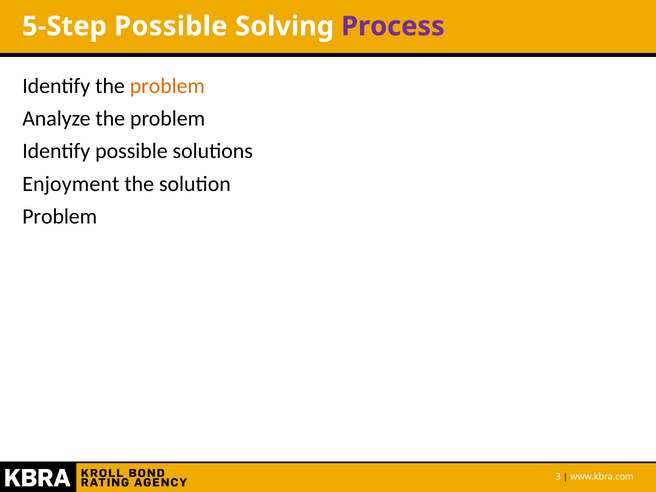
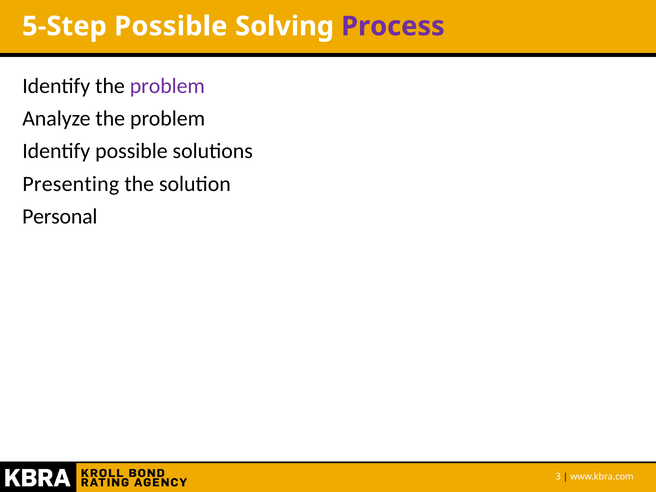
problem at (167, 86) colour: orange -> purple
Enjoyment: Enjoyment -> Presenting
Problem at (60, 217): Problem -> Personal
